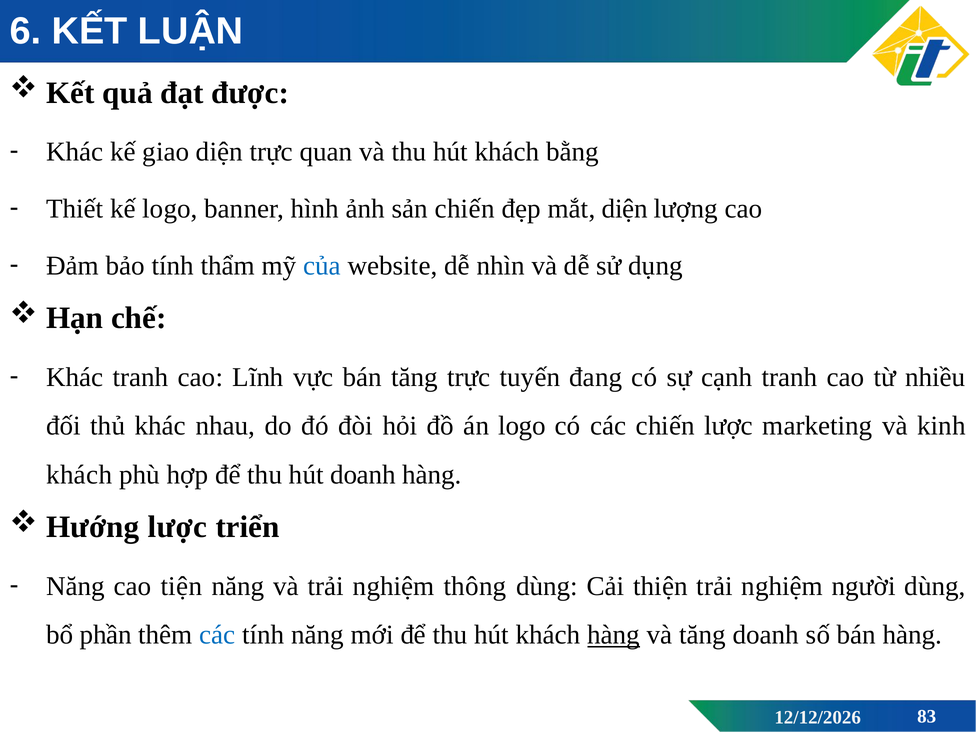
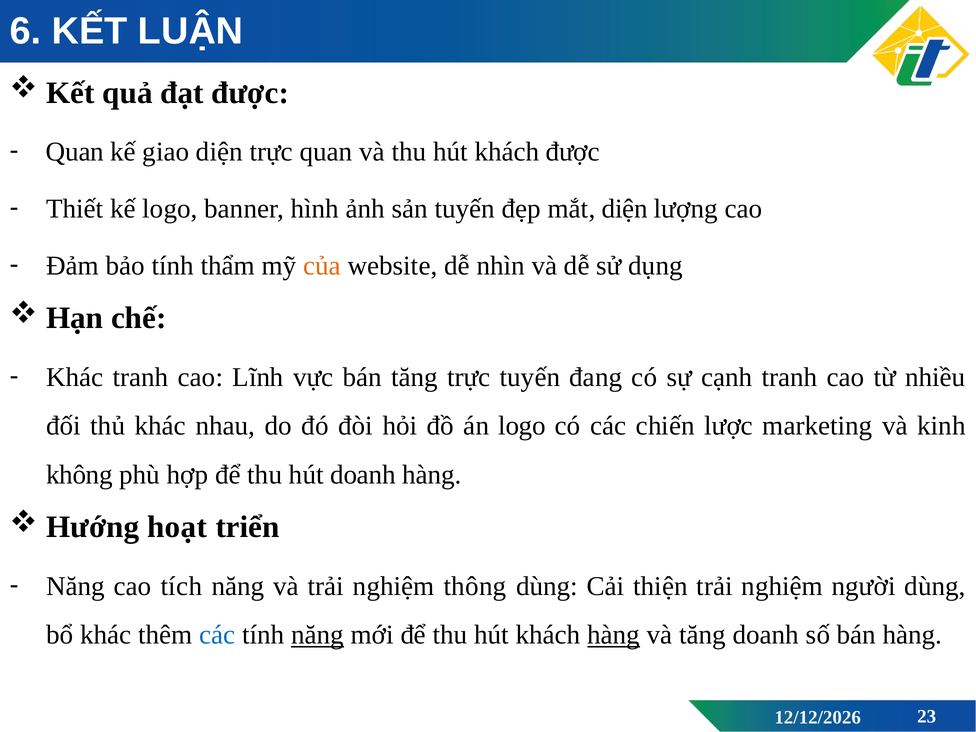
Khác at (75, 152): Khác -> Quan
khách bằng: bằng -> được
sản chiến: chiến -> tuyến
của colour: blue -> orange
khách at (79, 475): khách -> không
Hướng lược: lược -> hoạt
tiện: tiện -> tích
bổ phần: phần -> khác
năng at (318, 635) underline: none -> present
83: 83 -> 23
